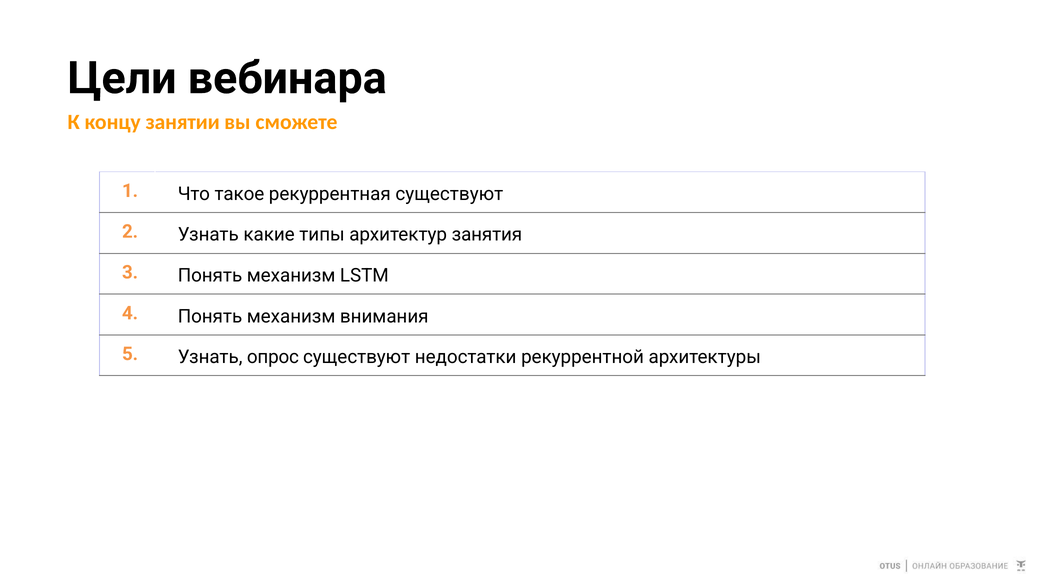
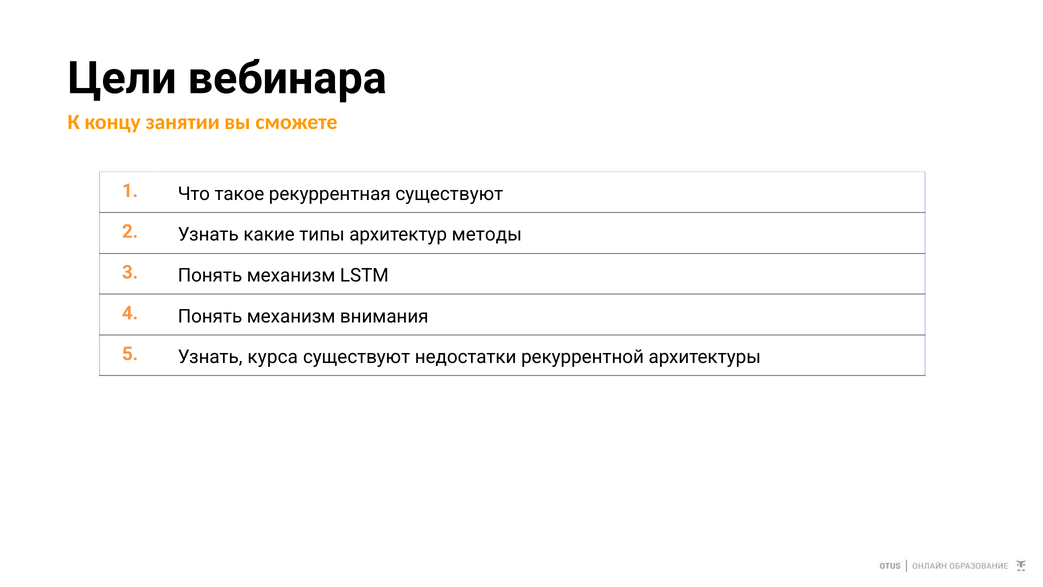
занятия: занятия -> методы
опрос: опрос -> курса
